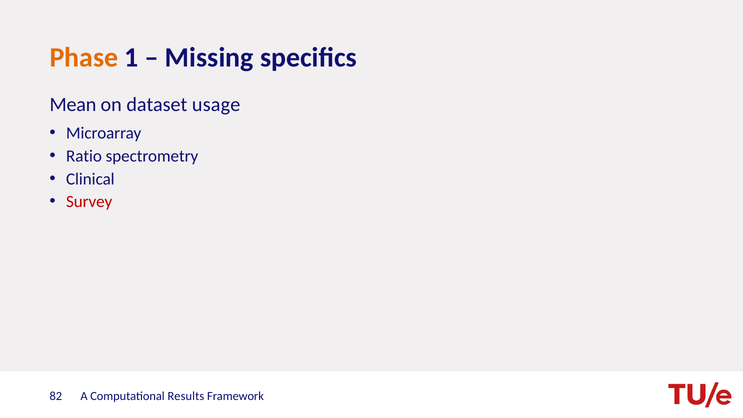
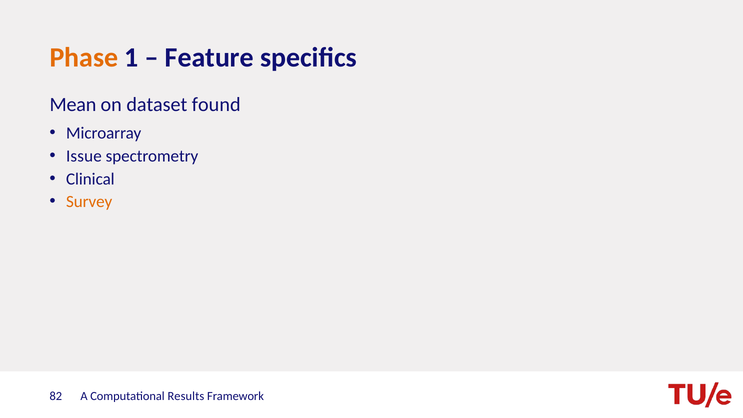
Missing: Missing -> Feature
usage: usage -> found
Ratio: Ratio -> Issue
Survey colour: red -> orange
